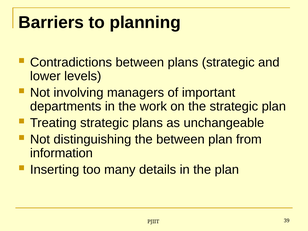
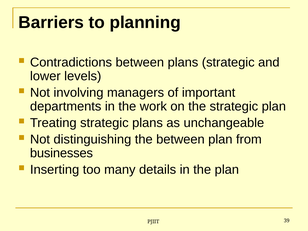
information: information -> businesses
